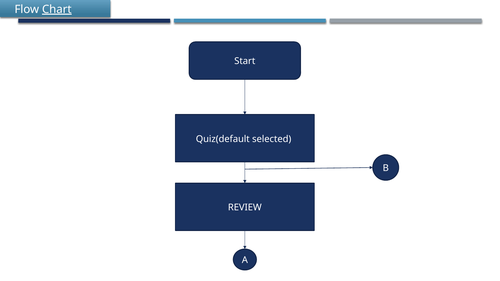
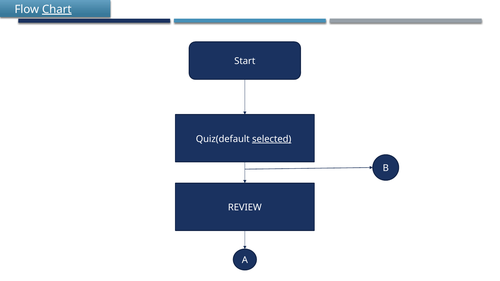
selected underline: none -> present
